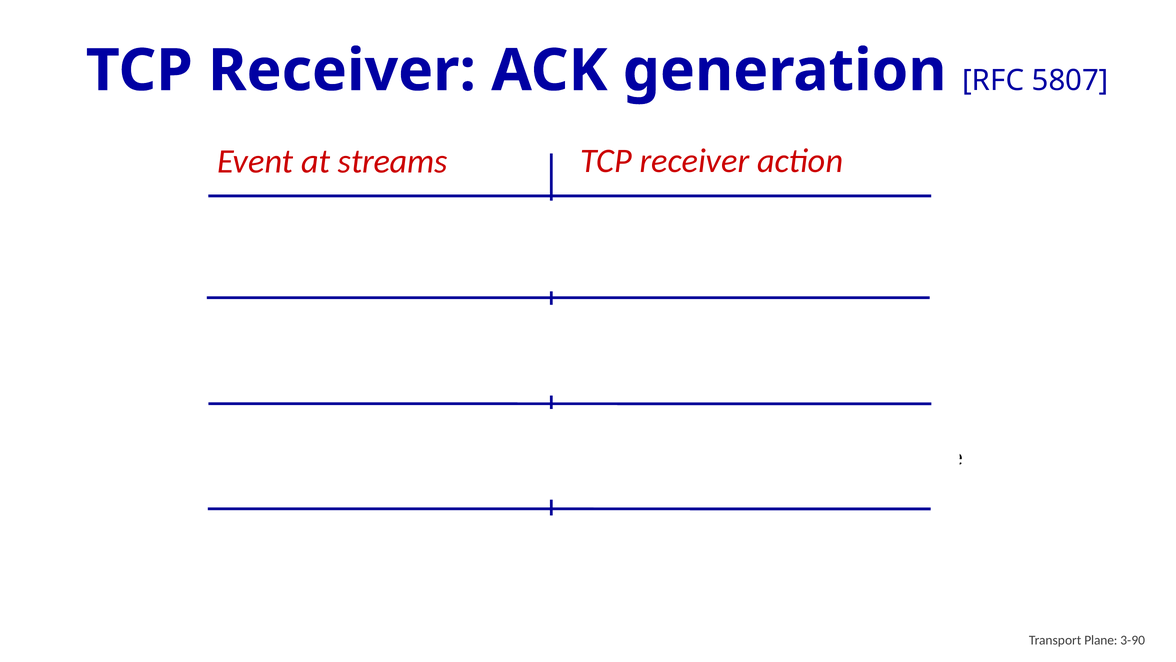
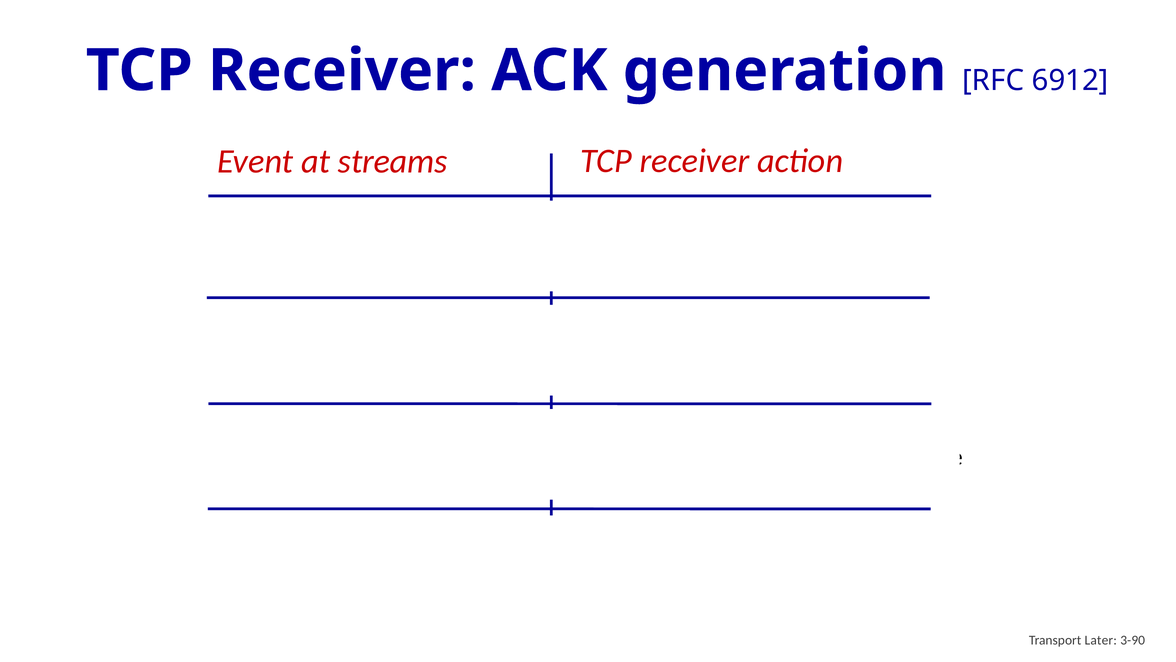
5807: 5807 -> 6912
Plane: Plane -> Later
